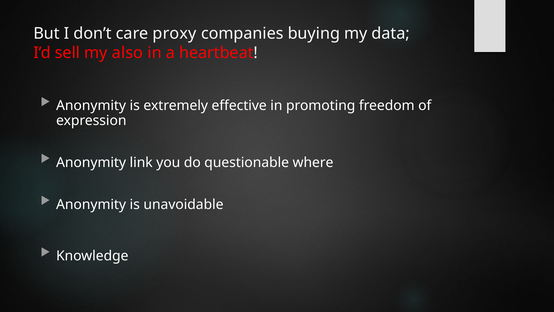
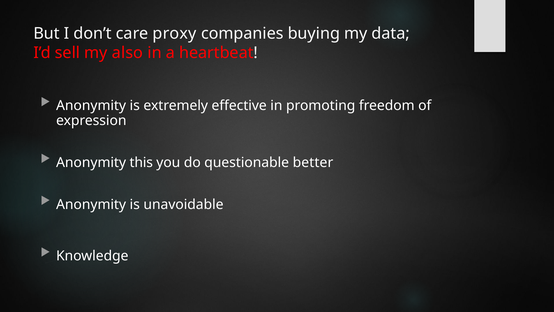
link: link -> this
where: where -> better
